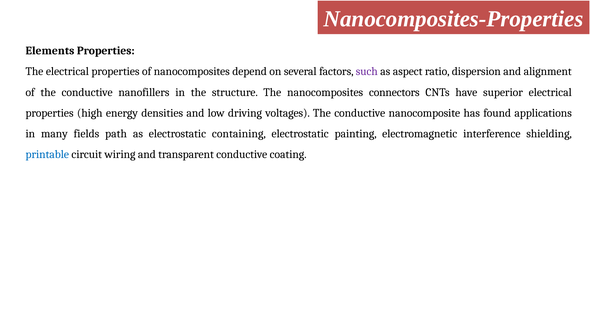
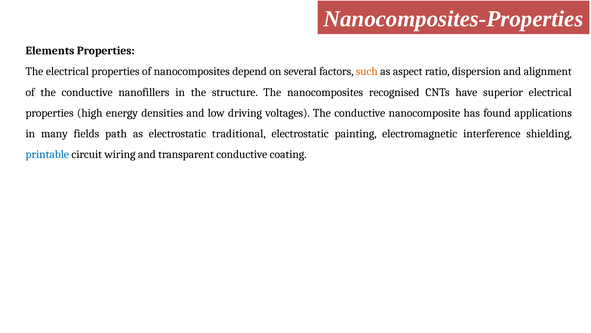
such colour: purple -> orange
connectors: connectors -> recognised
containing: containing -> traditional
